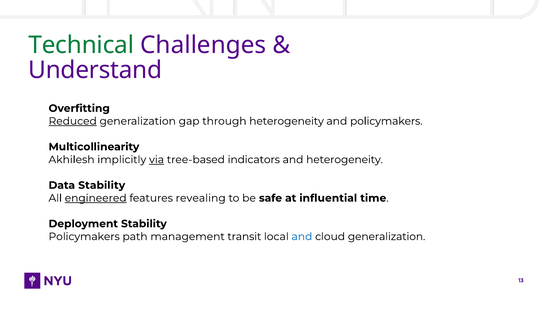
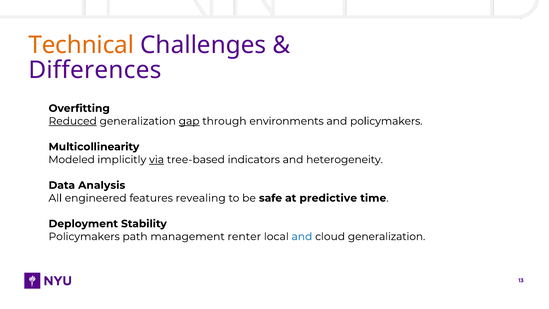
Technical colour: green -> orange
Understand: Understand -> Differences
gap underline: none -> present
through heterogeneity: heterogeneity -> environments
Akhilesh: Akhilesh -> Modeled
Data Stability: Stability -> Analysis
engineered underline: present -> none
influential: influential -> predictive
transit: transit -> renter
